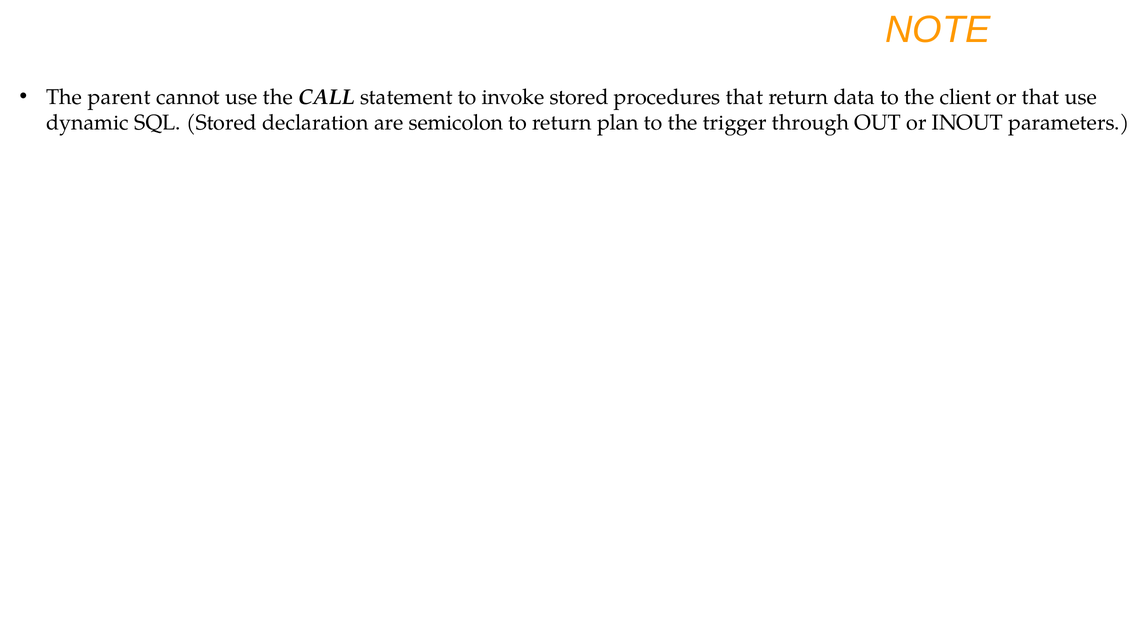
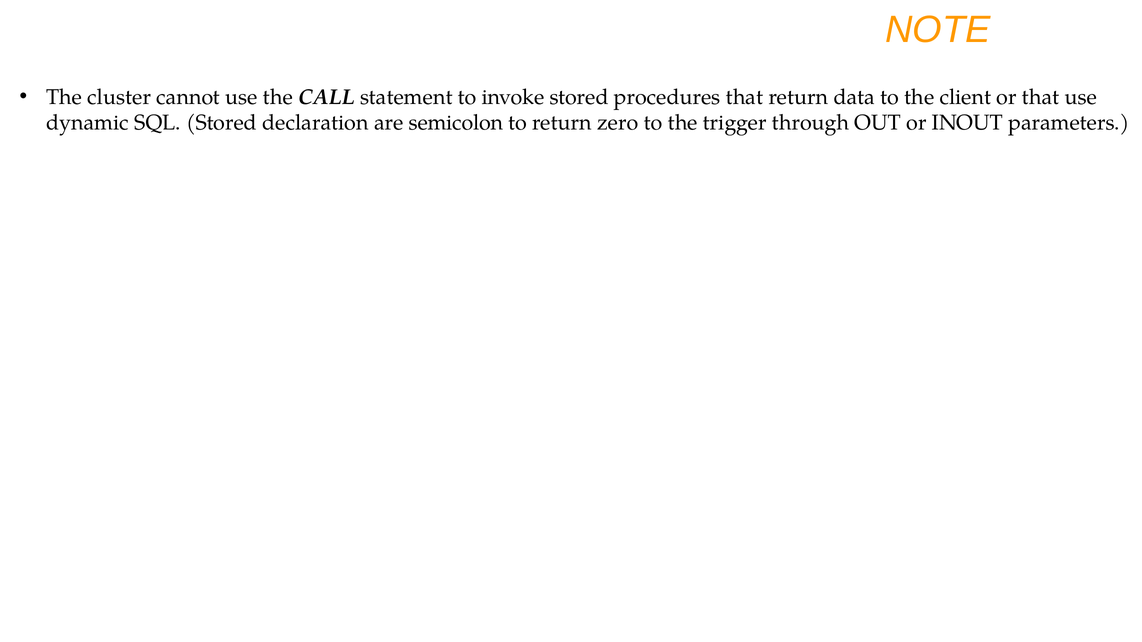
parent: parent -> cluster
plan: plan -> zero
